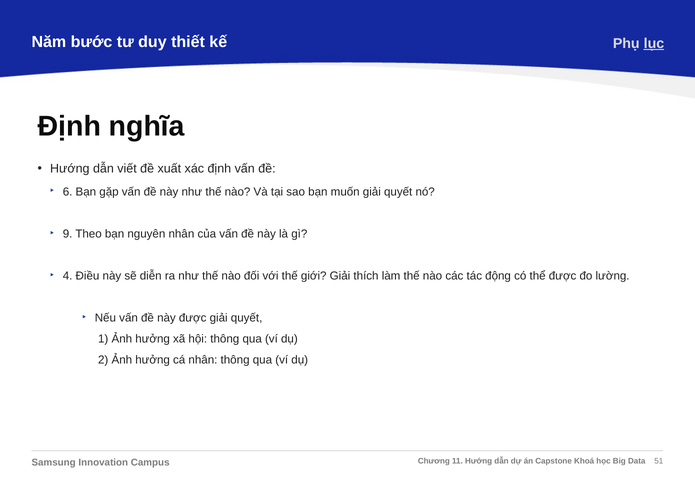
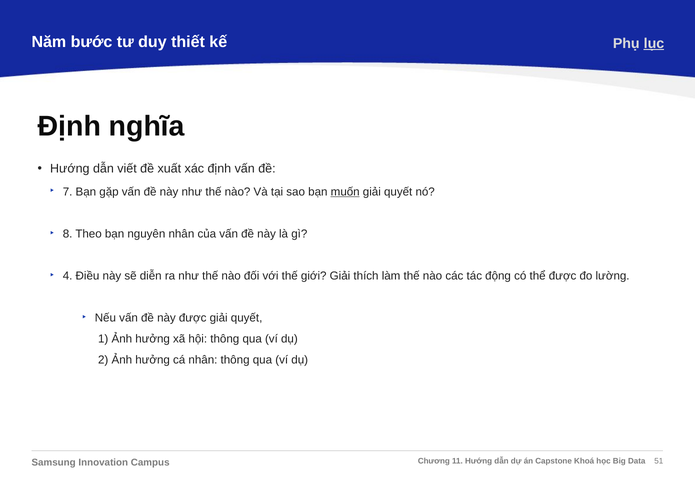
6: 6 -> 7
muốn underline: none -> present
9: 9 -> 8
